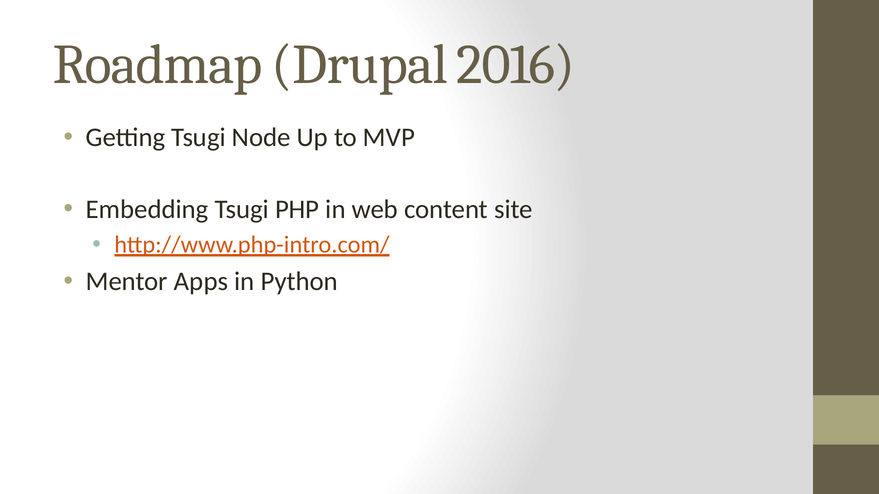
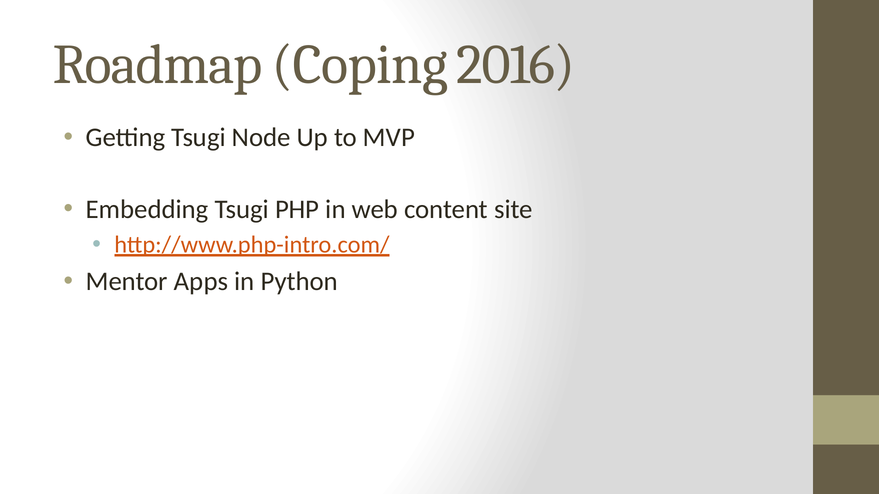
Drupal: Drupal -> Coping
